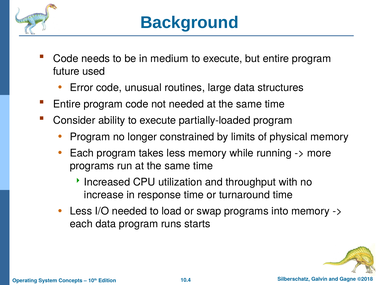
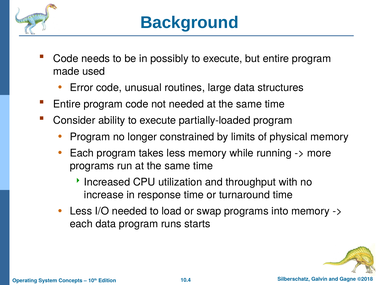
medium: medium -> possibly
future: future -> made
